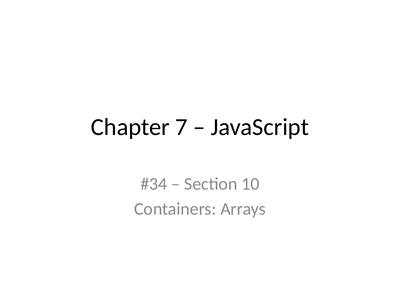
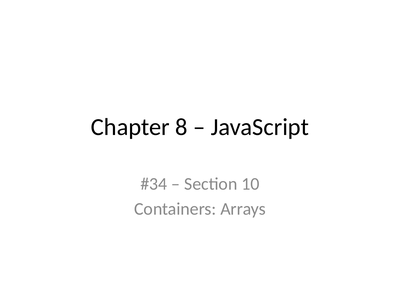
7: 7 -> 8
